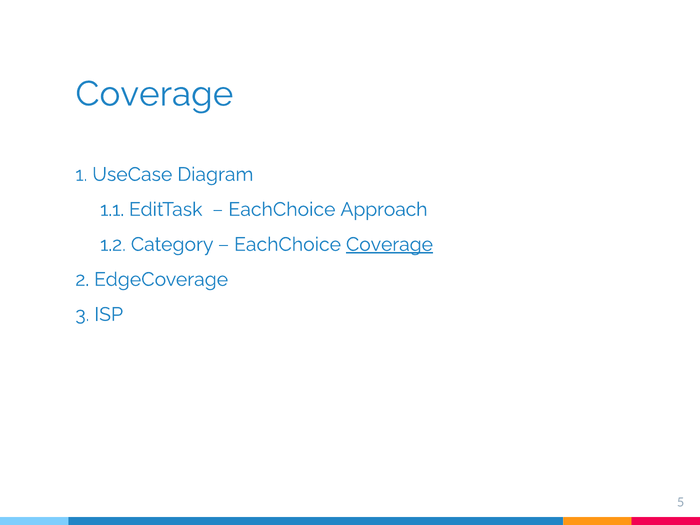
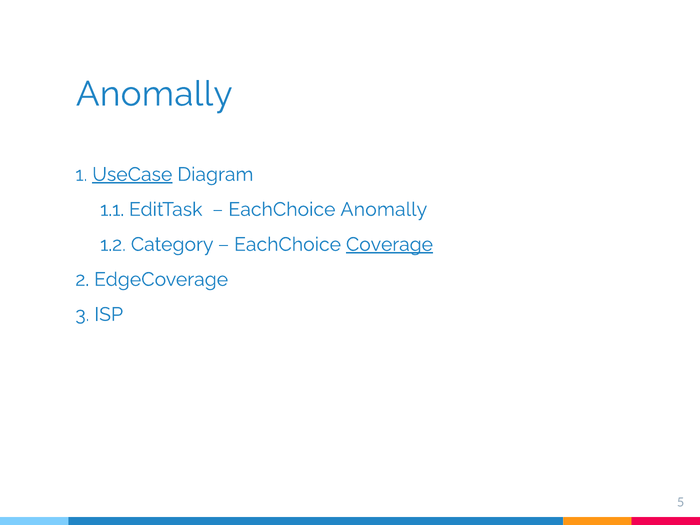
Coverage at (154, 94): Coverage -> Anomally
UseCase underline: none -> present
EachChoice Approach: Approach -> Anomally
